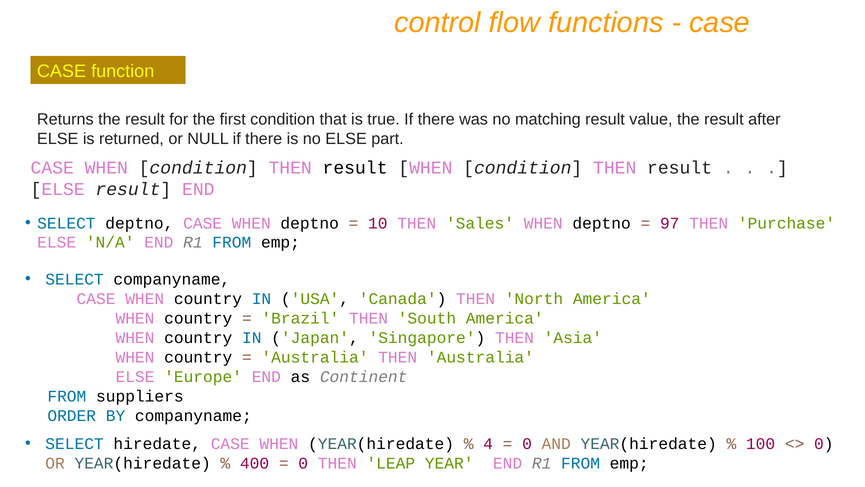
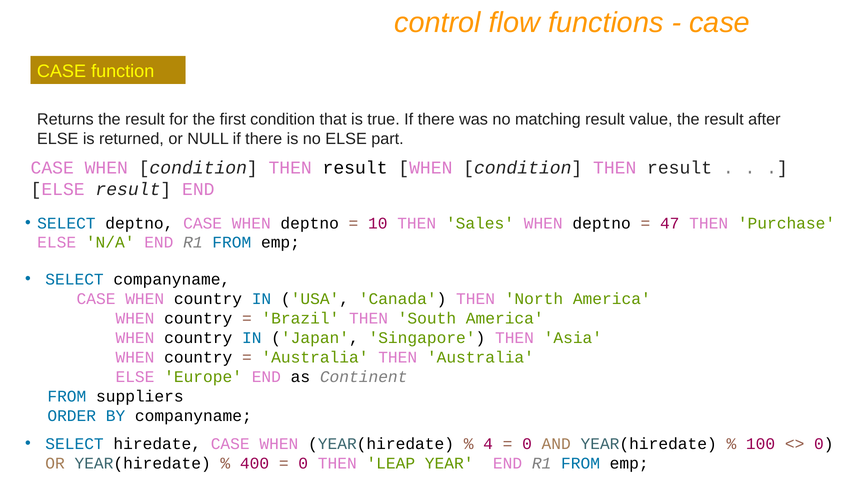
97: 97 -> 47
